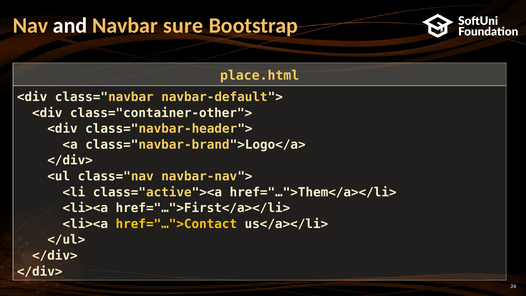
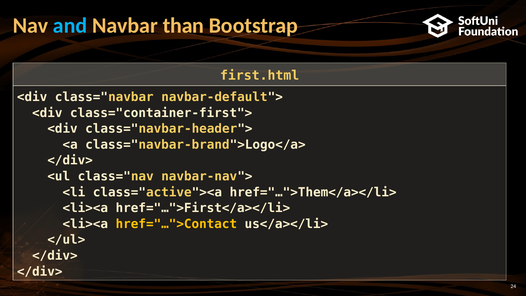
and colour: white -> light blue
sure: sure -> than
place.html: place.html -> first.html
class="container-other">: class="container-other"> -> class="container-first">
